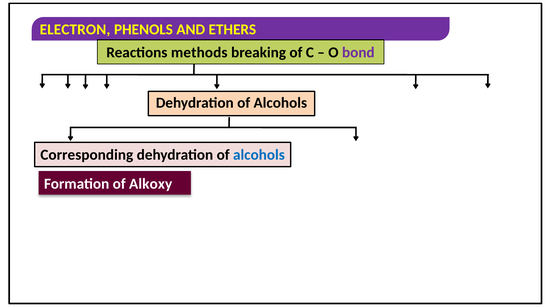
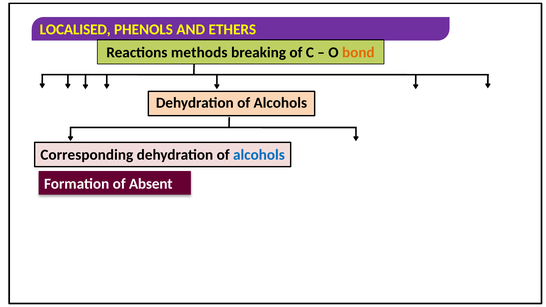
ELECTRON: ELECTRON -> LOCALISED
bond colour: purple -> orange
Alkoxy: Alkoxy -> Absent
